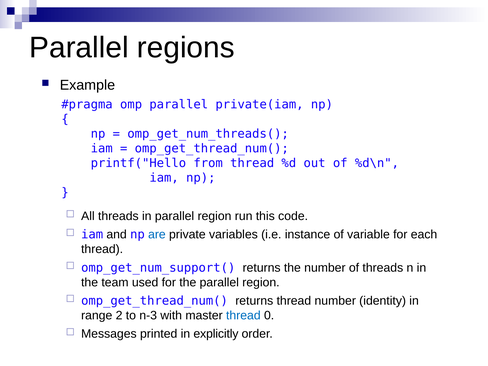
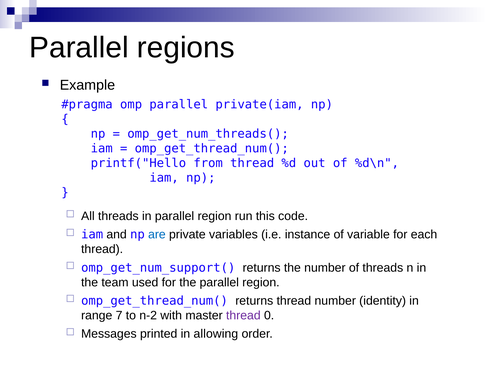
2: 2 -> 7
n-3: n-3 -> n-2
thread at (243, 315) colour: blue -> purple
explicitly: explicitly -> allowing
